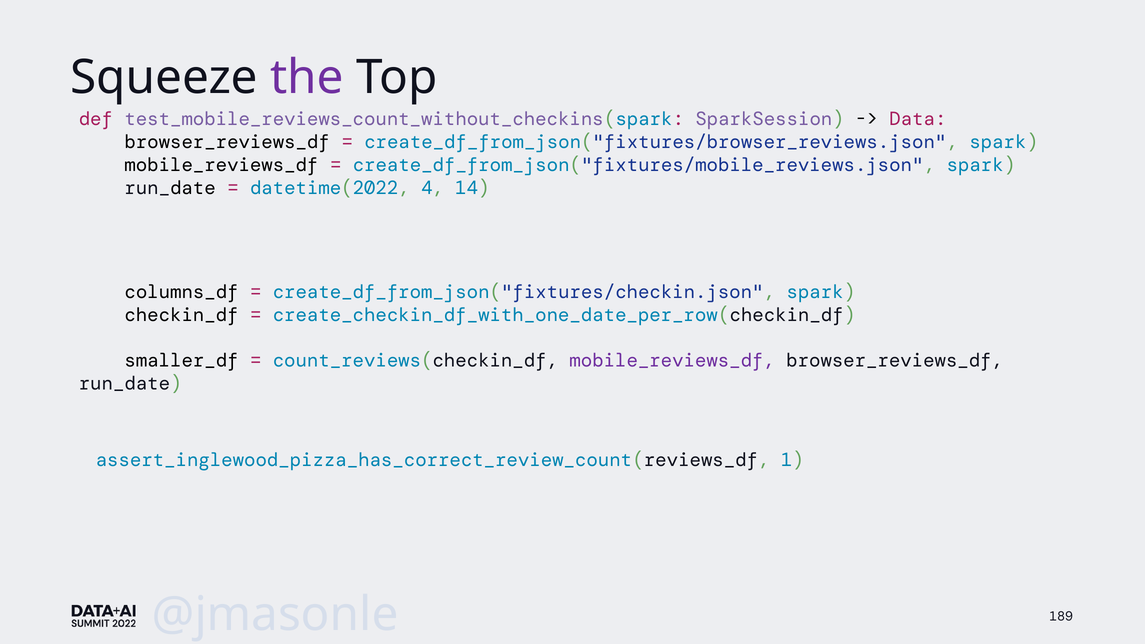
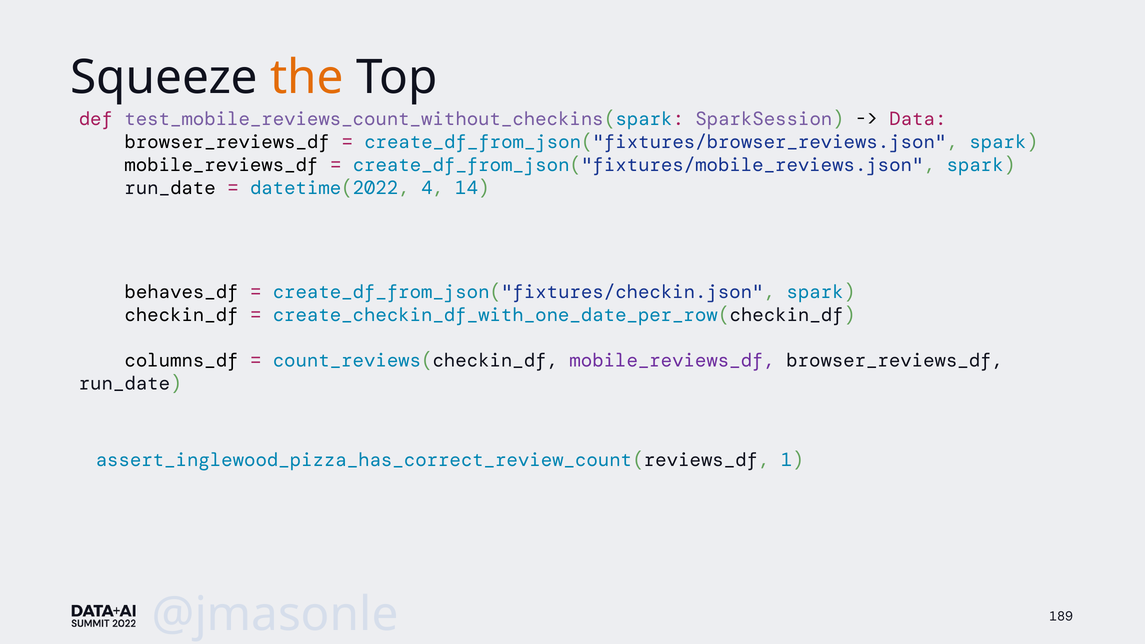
the colour: purple -> orange
columns_df: columns_df -> behaves_df
smaller_df: smaller_df -> columns_df
